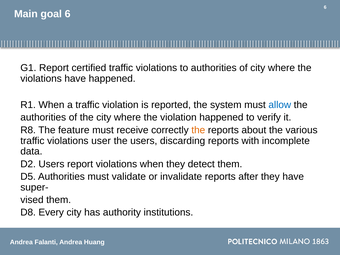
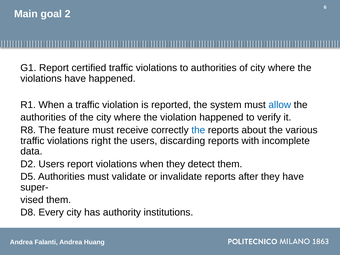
goal 6: 6 -> 2
the at (198, 130) colour: orange -> blue
user: user -> right
